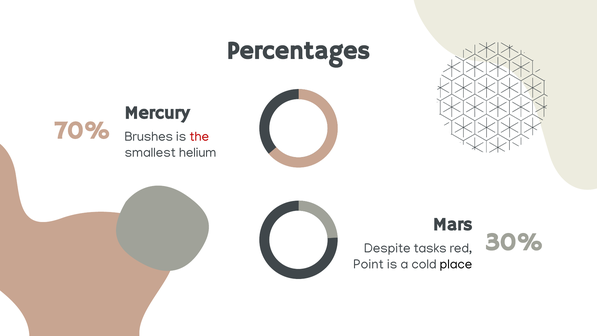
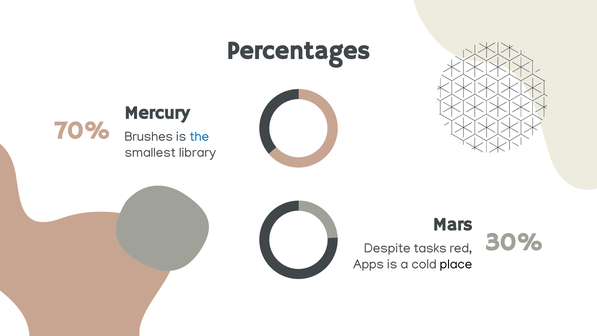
the colour: red -> blue
helium: helium -> library
Point: Point -> Apps
